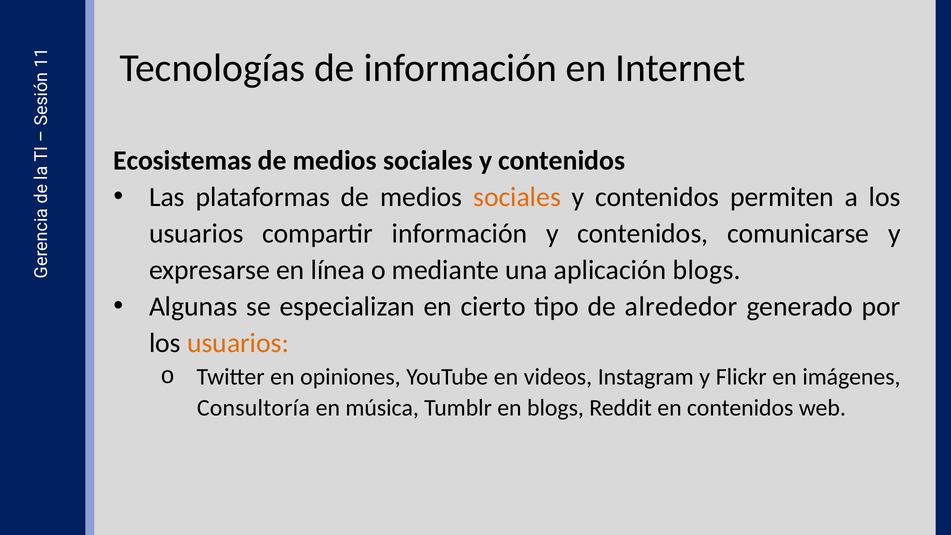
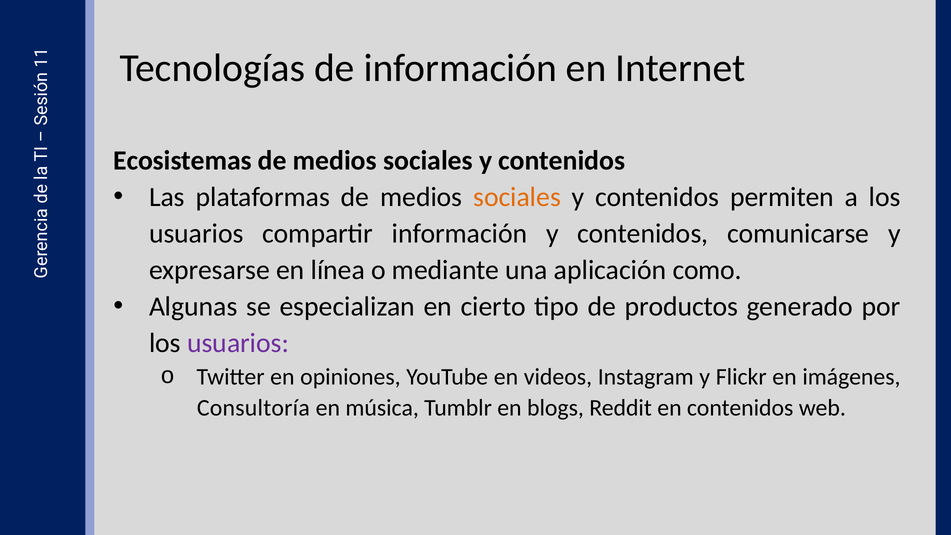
aplicación blogs: blogs -> como
alrededor: alrededor -> productos
usuarios at (238, 343) colour: orange -> purple
